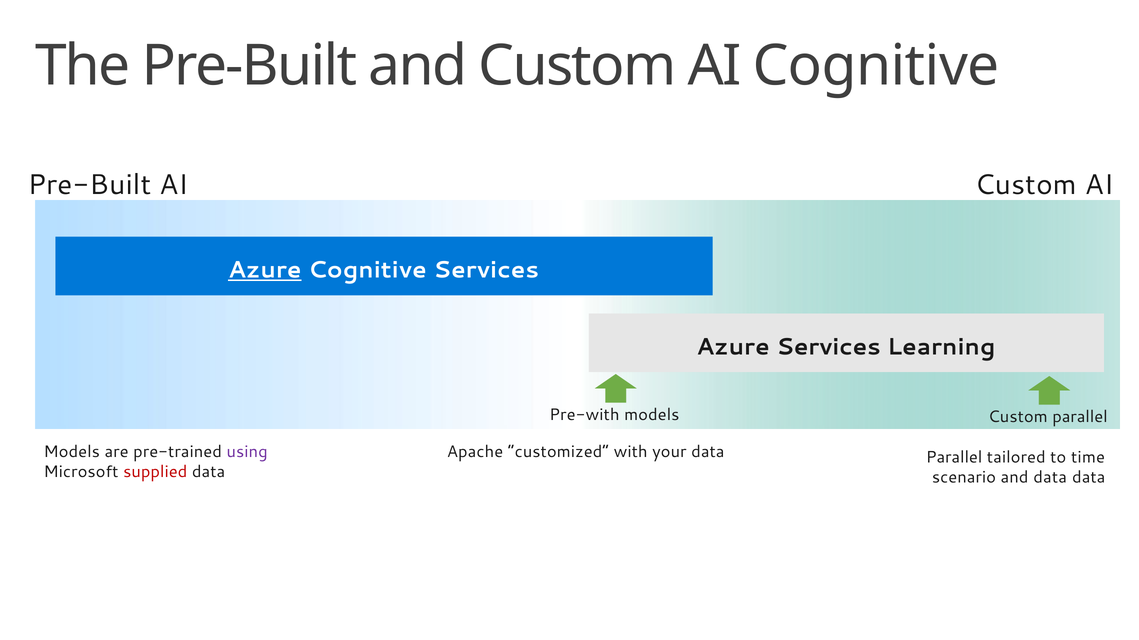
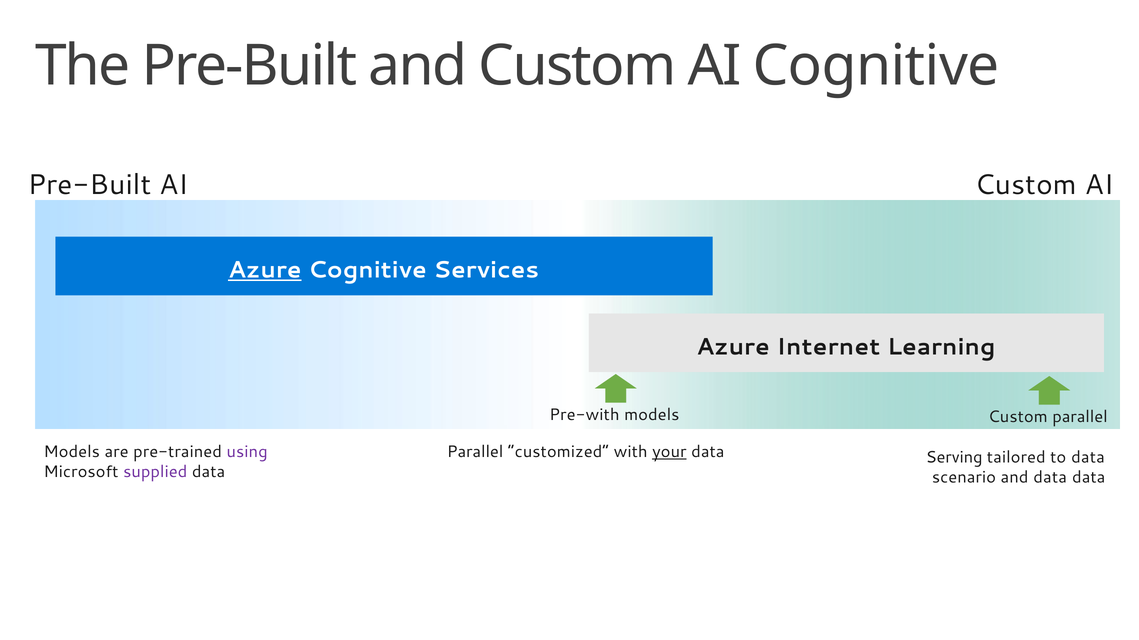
Azure Services: Services -> Internet
Apache at (475, 452): Apache -> Parallel
your underline: none -> present
Parallel at (954, 458): Parallel -> Serving
to time: time -> data
supplied colour: red -> purple
